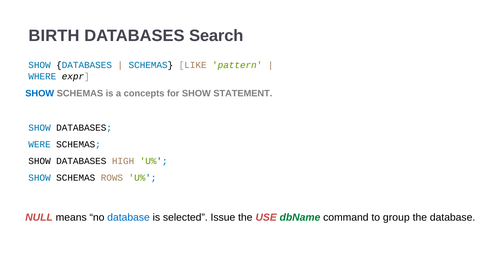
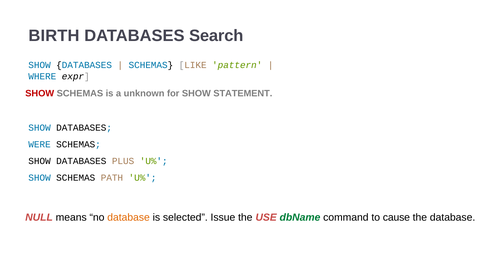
SHOW at (40, 93) colour: blue -> red
concepts: concepts -> unknown
HIGH: HIGH -> PLUS
ROWS: ROWS -> PATH
database at (129, 218) colour: blue -> orange
group: group -> cause
